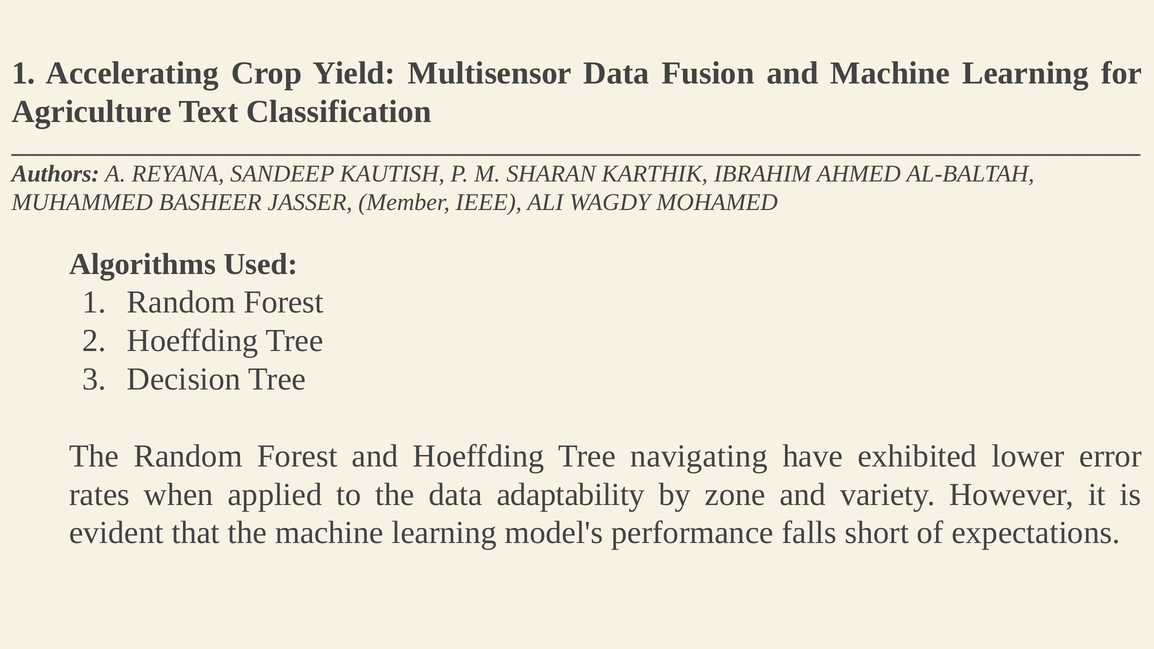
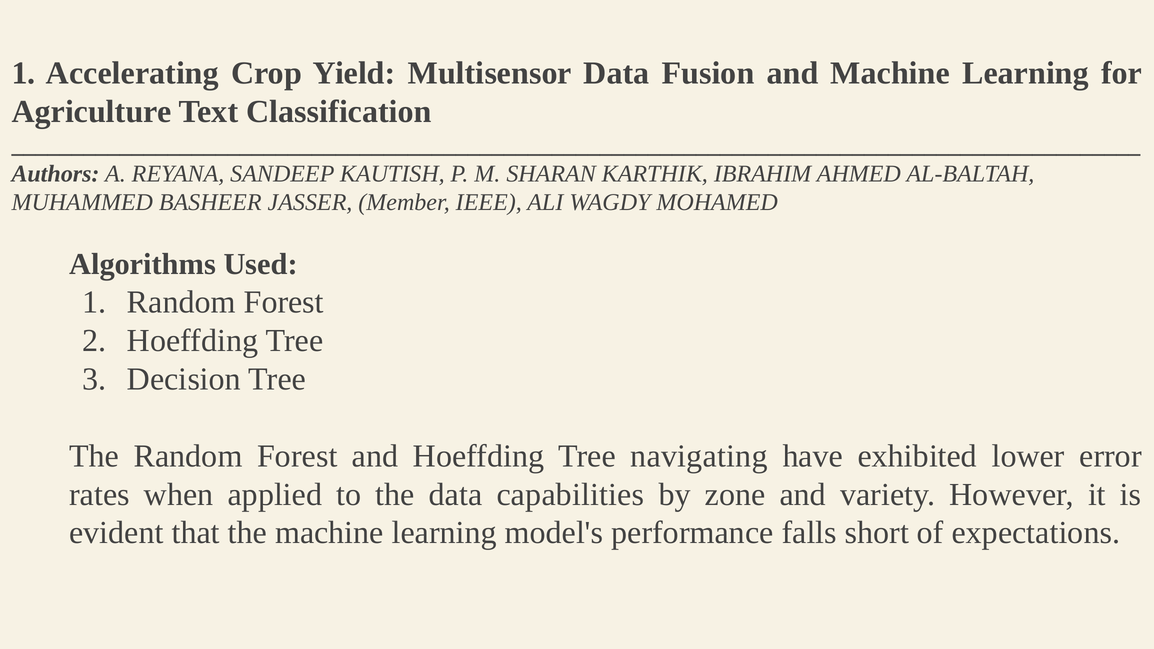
adaptability: adaptability -> capabilities
